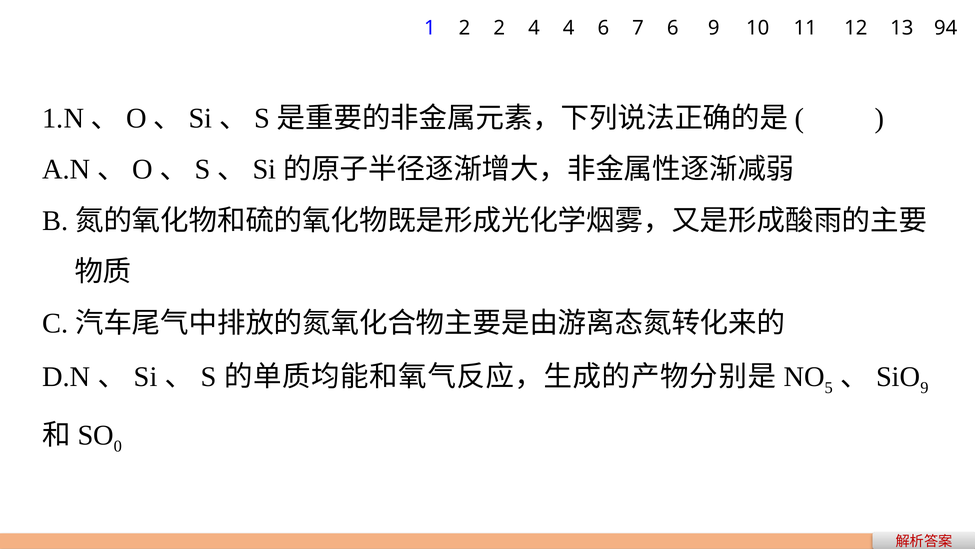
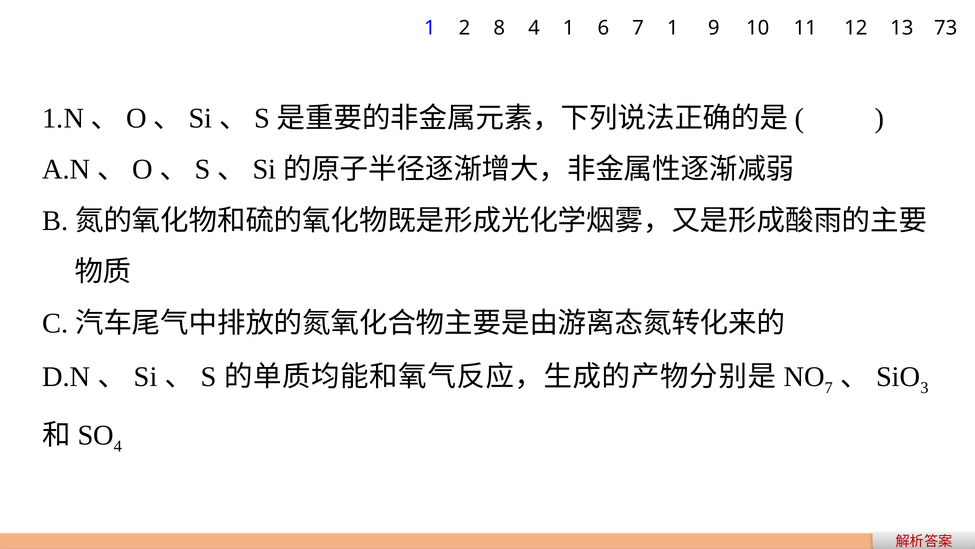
2 2: 2 -> 8
4 4: 4 -> 1
7 6: 6 -> 1
94: 94 -> 73
5 at (829, 388): 5 -> 7
9 at (924, 388): 9 -> 3
0 at (118, 446): 0 -> 4
